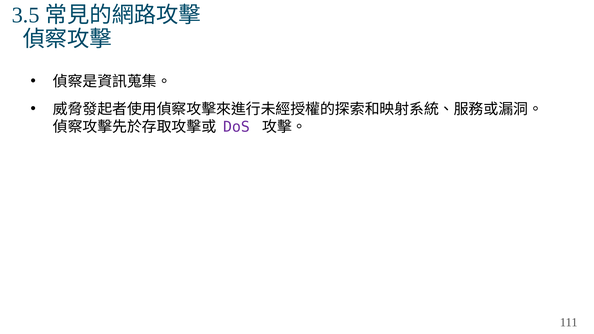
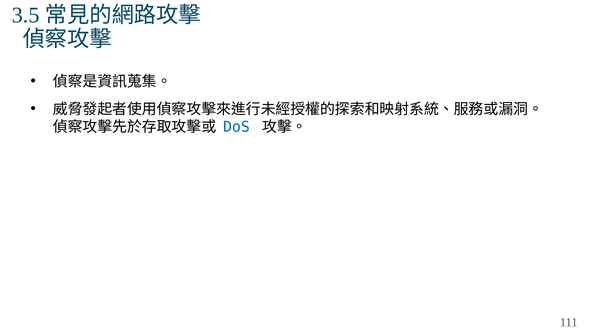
DoS colour: purple -> blue
